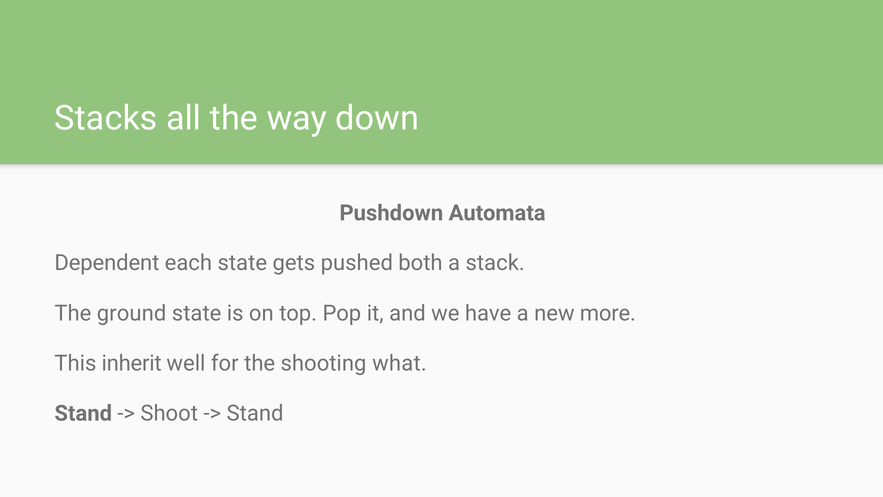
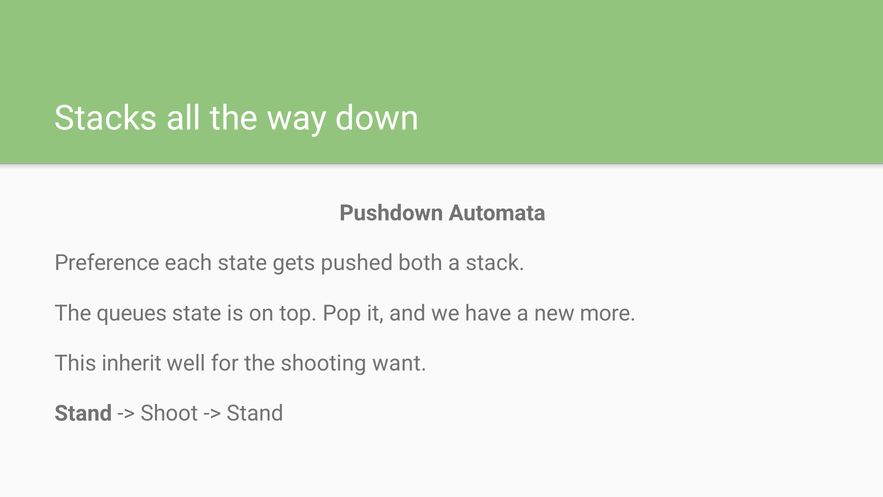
Dependent: Dependent -> Preference
ground: ground -> queues
what: what -> want
